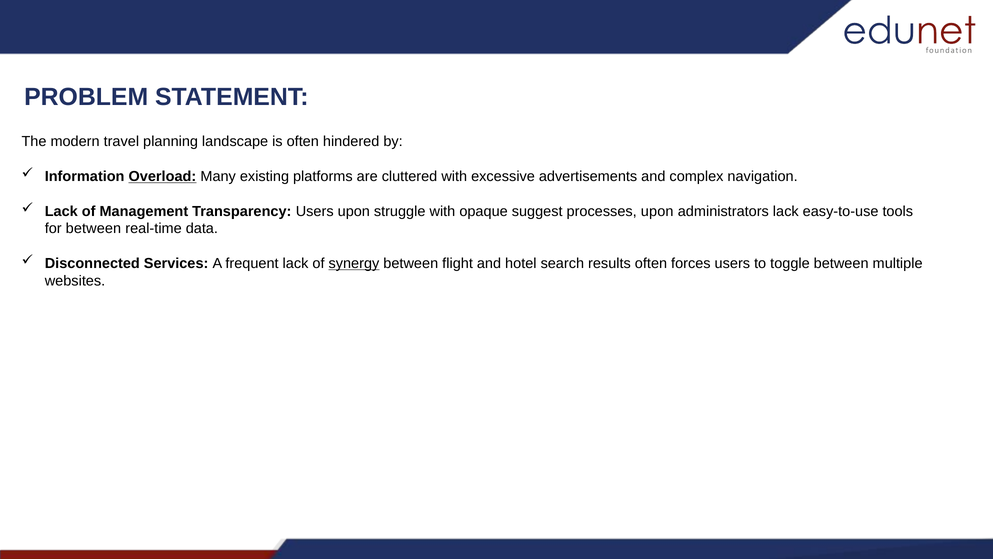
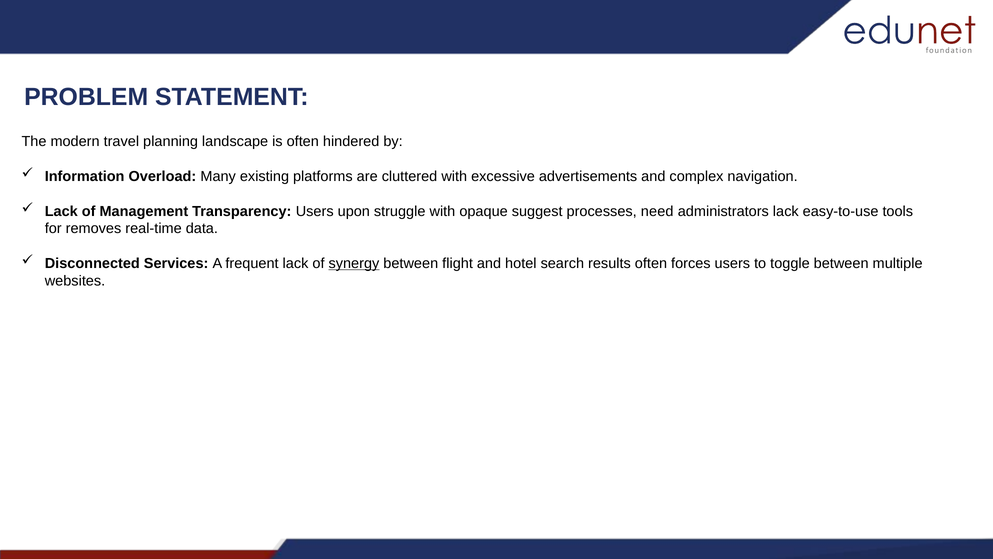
Overload underline: present -> none
processes upon: upon -> need
for between: between -> removes
